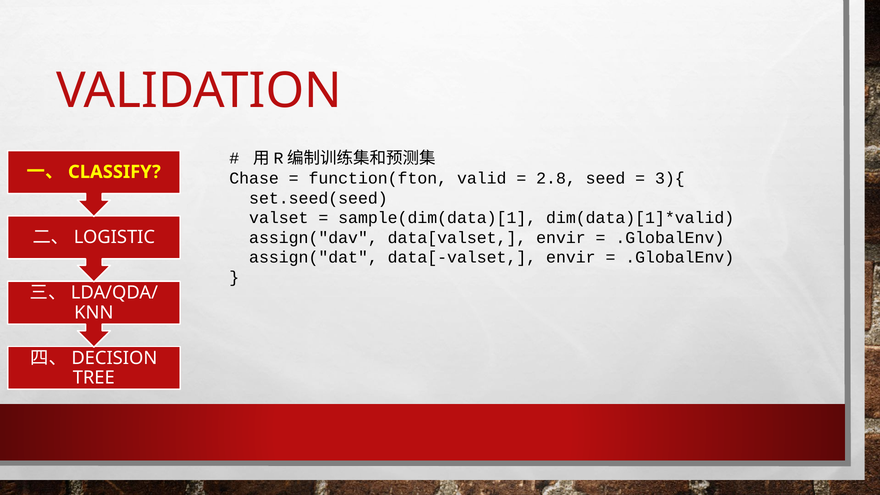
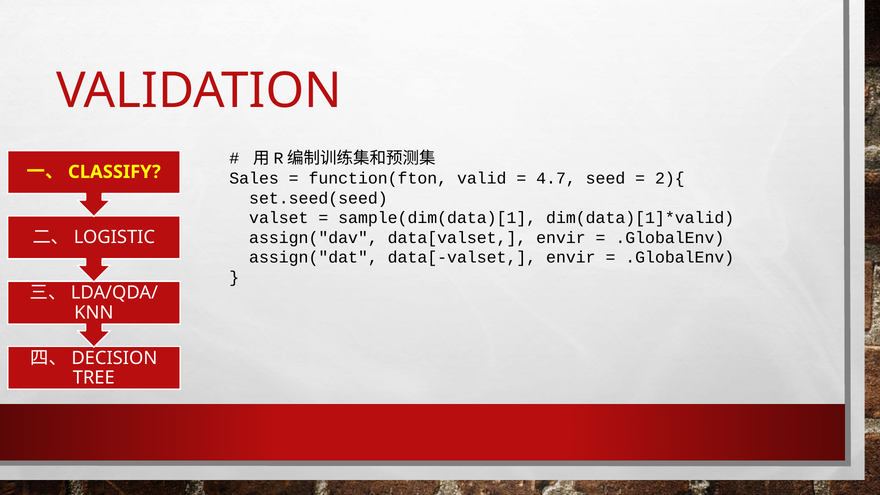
Chase: Chase -> Sales
2.8: 2.8 -> 4.7
3){: 3){ -> 2){
